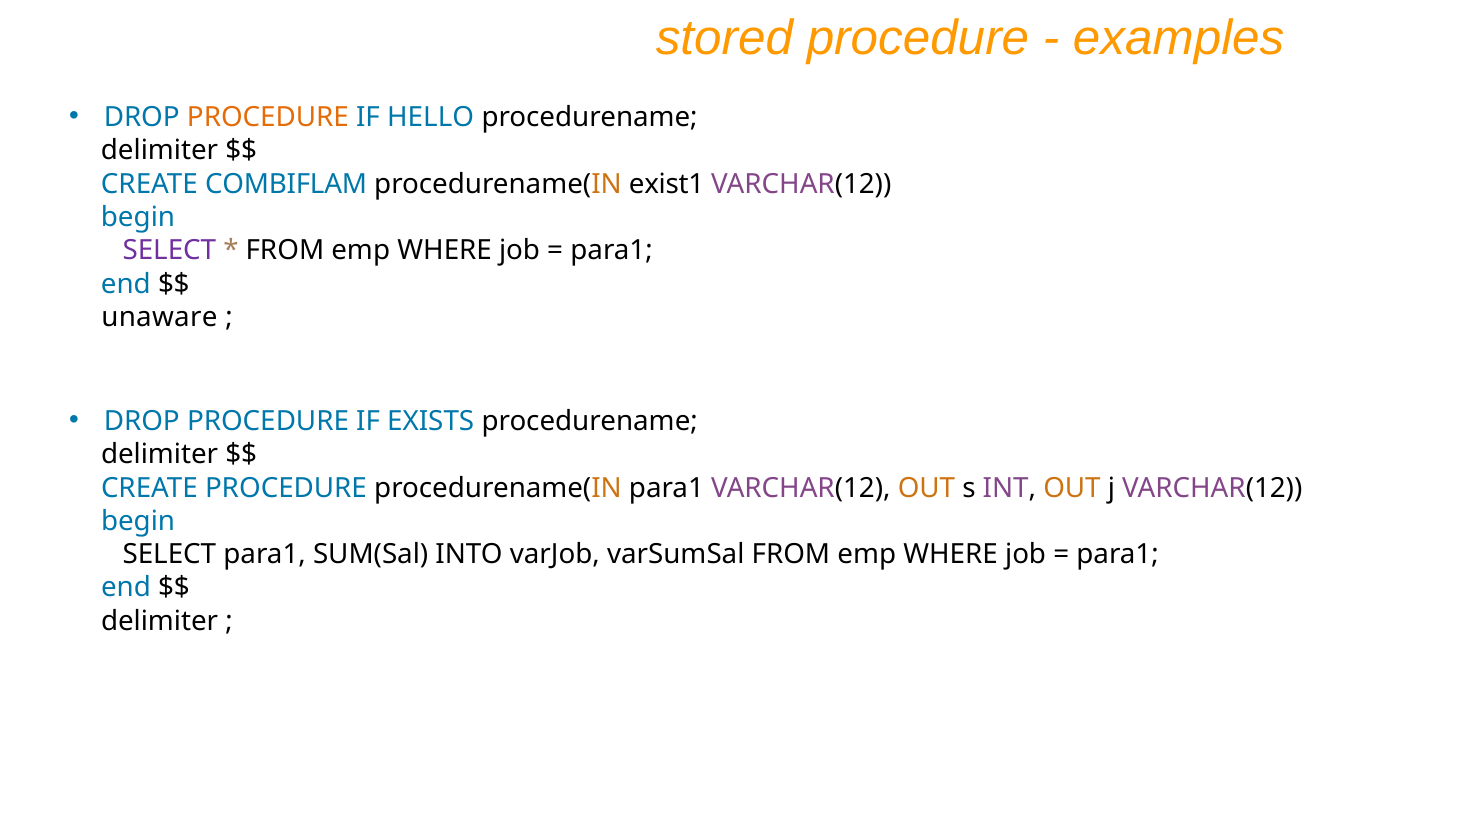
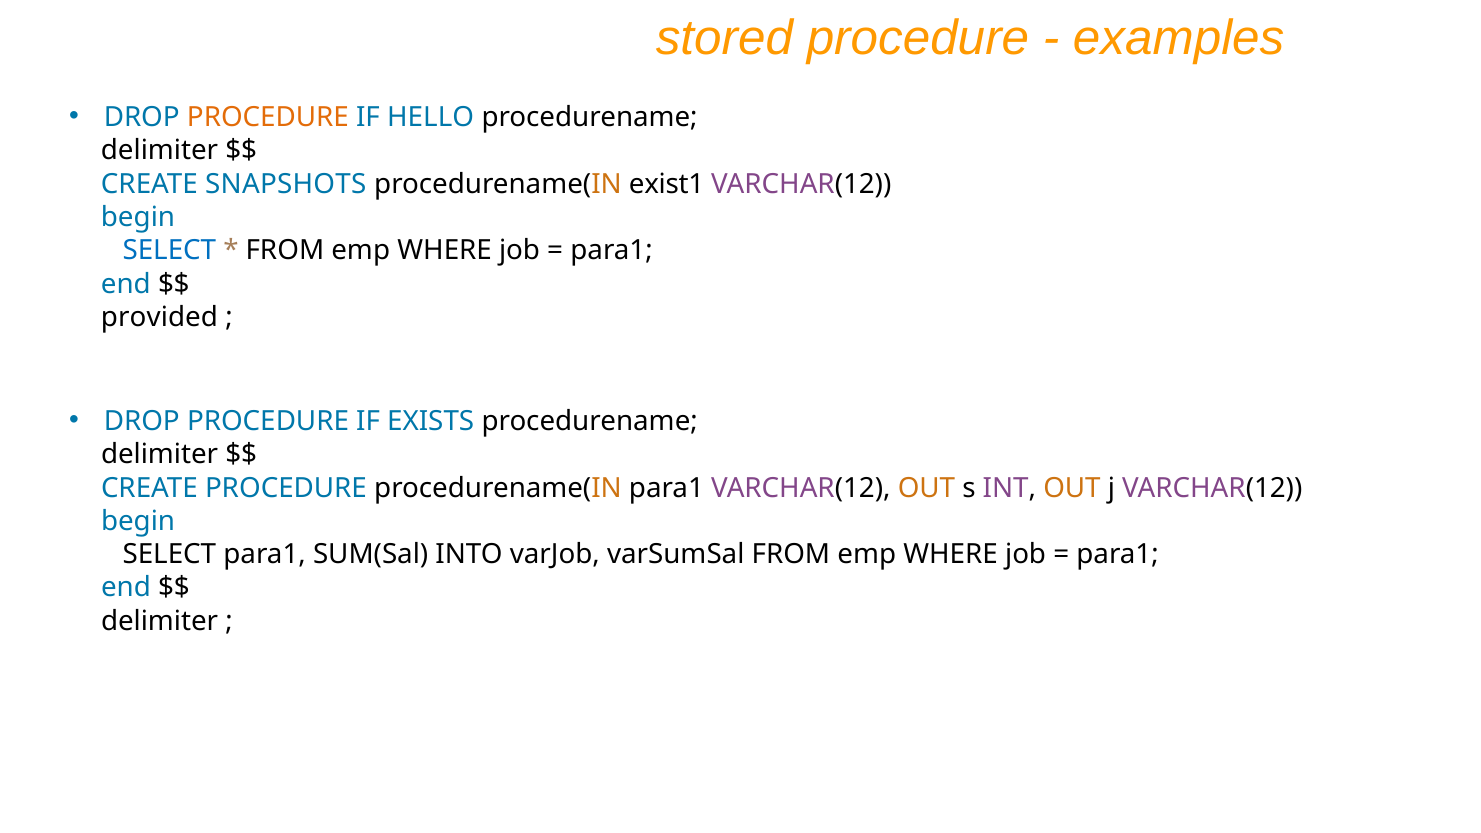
COMBIFLAM: COMBIFLAM -> SNAPSHOTS
SELECT at (169, 251) colour: purple -> blue
unaware: unaware -> provided
